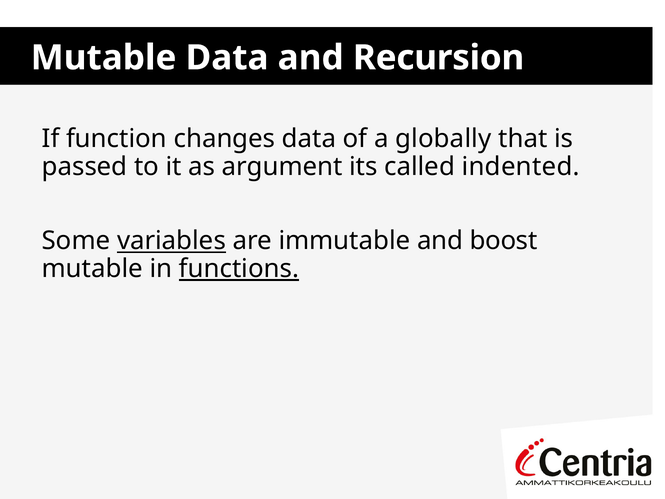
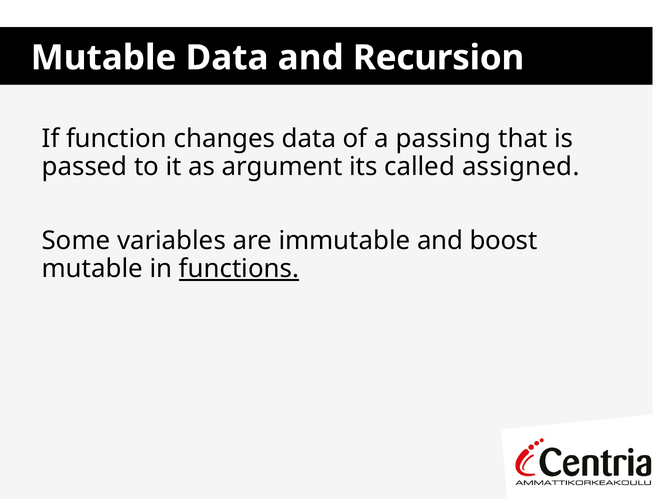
globally: globally -> passing
indented: indented -> assigned
variables underline: present -> none
